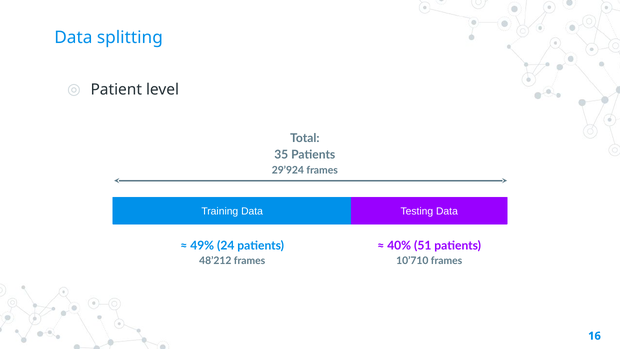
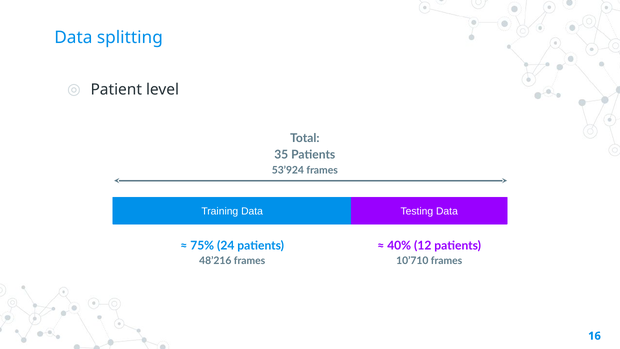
29’924: 29’924 -> 53’924
49%: 49% -> 75%
51: 51 -> 12
48’212: 48’212 -> 48’216
